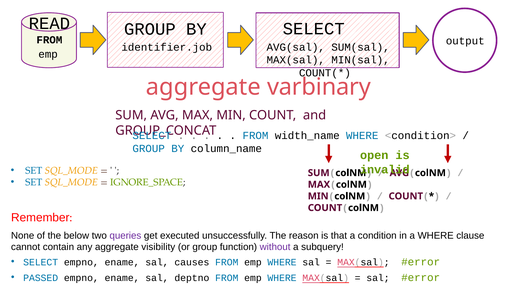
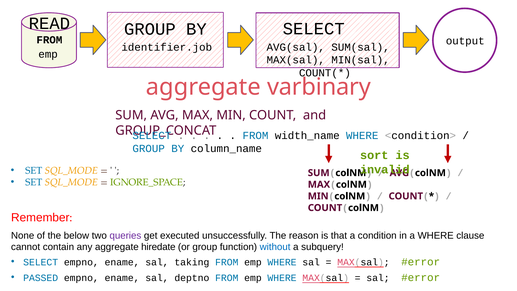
open: open -> sort
visibility: visibility -> hiredate
without colour: purple -> blue
causes: causes -> taking
